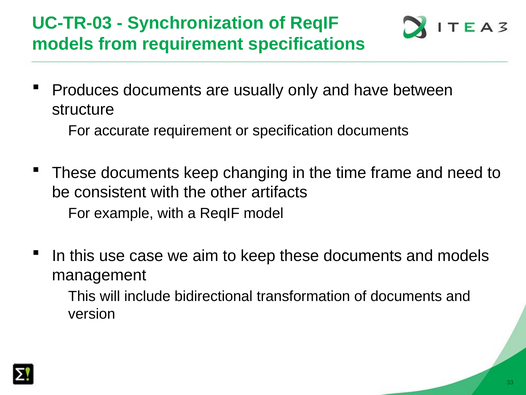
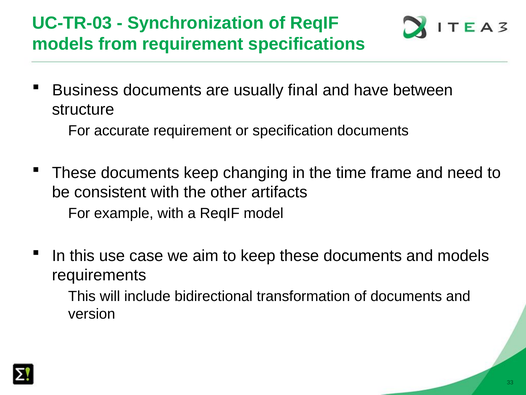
Produces: Produces -> Business
only: only -> final
management: management -> requirements
